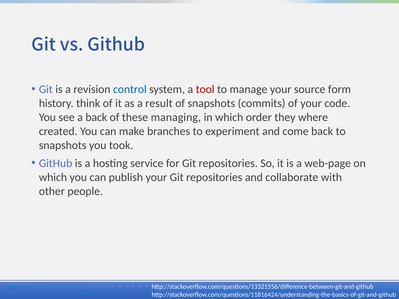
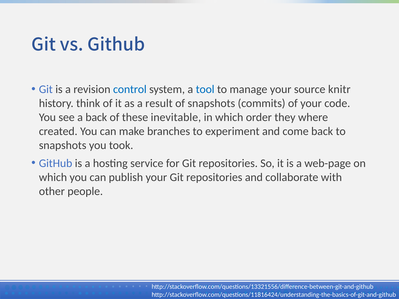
tool colour: red -> blue
form: form -> knitr
managing: managing -> inevitable
